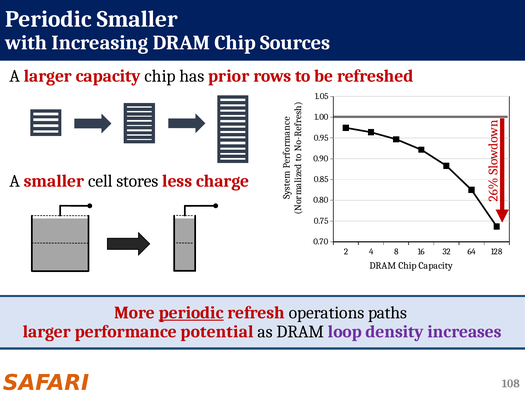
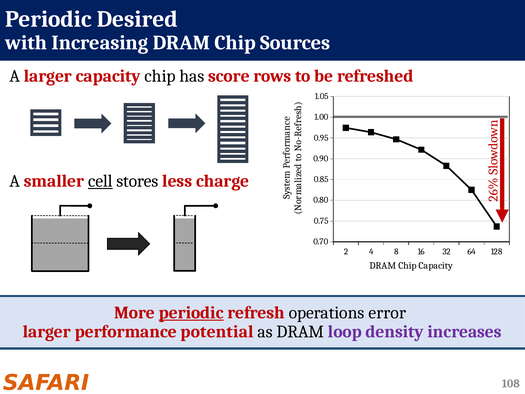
Periodic Smaller: Smaller -> Desired
prior: prior -> score
cell underline: none -> present
paths: paths -> error
